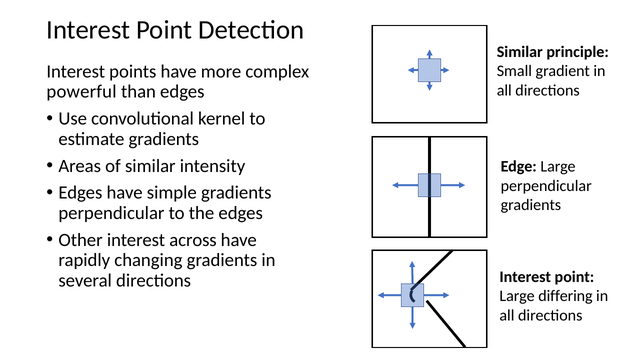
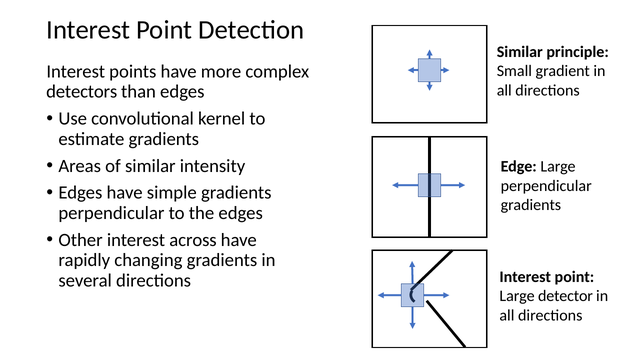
powerful: powerful -> detectors
differing: differing -> detector
